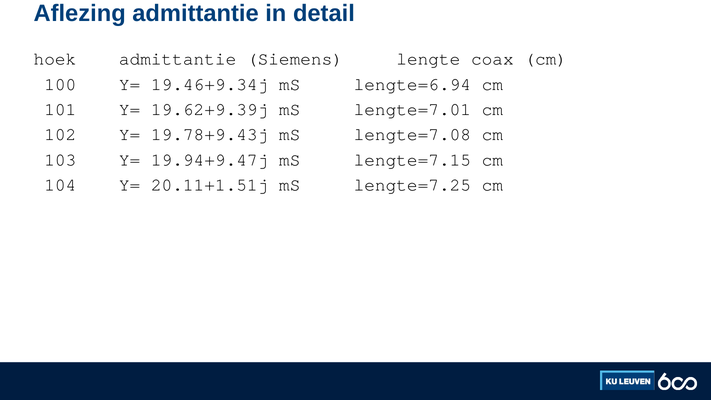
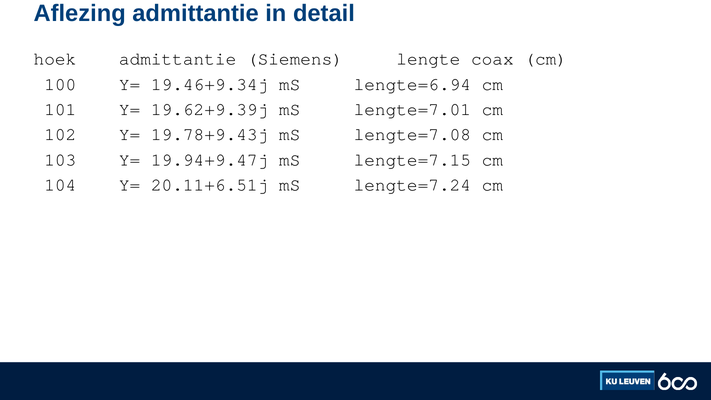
20.11+1.51j: 20.11+1.51j -> 20.11+6.51j
lengte=7.25: lengte=7.25 -> lengte=7.24
